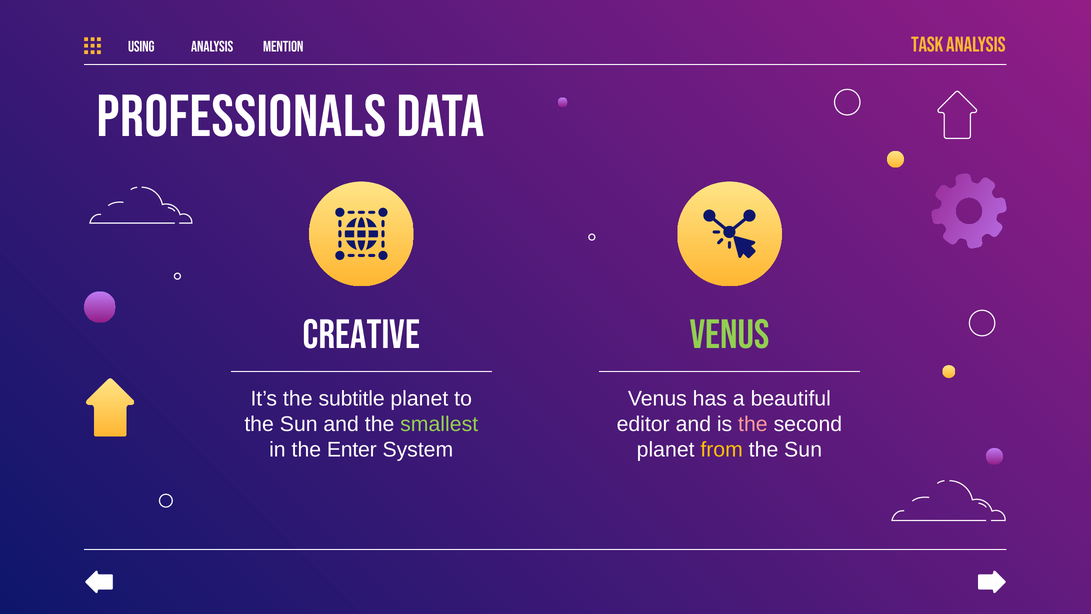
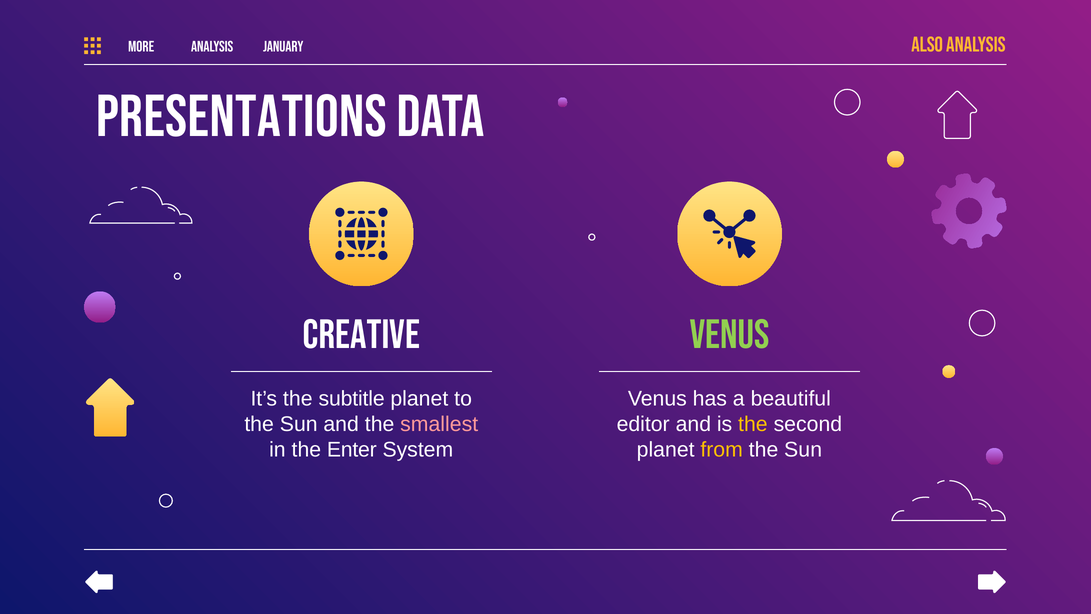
Task: Task -> Also
USING: USING -> MORE
MENTION: MENTION -> JANUARY
PROFESSIONALS: PROFESSIONALS -> PRESENTATIONS
smallest colour: light green -> pink
the at (753, 424) colour: pink -> yellow
